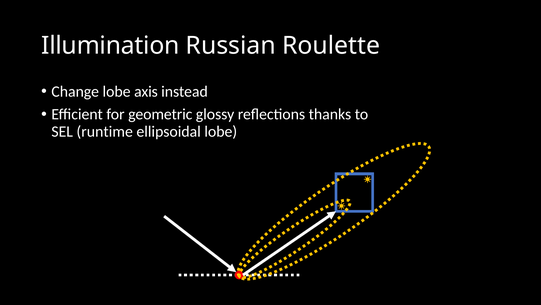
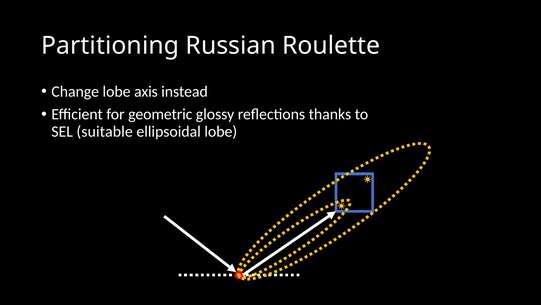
Illumination: Illumination -> Partitioning
runtime: runtime -> suitable
